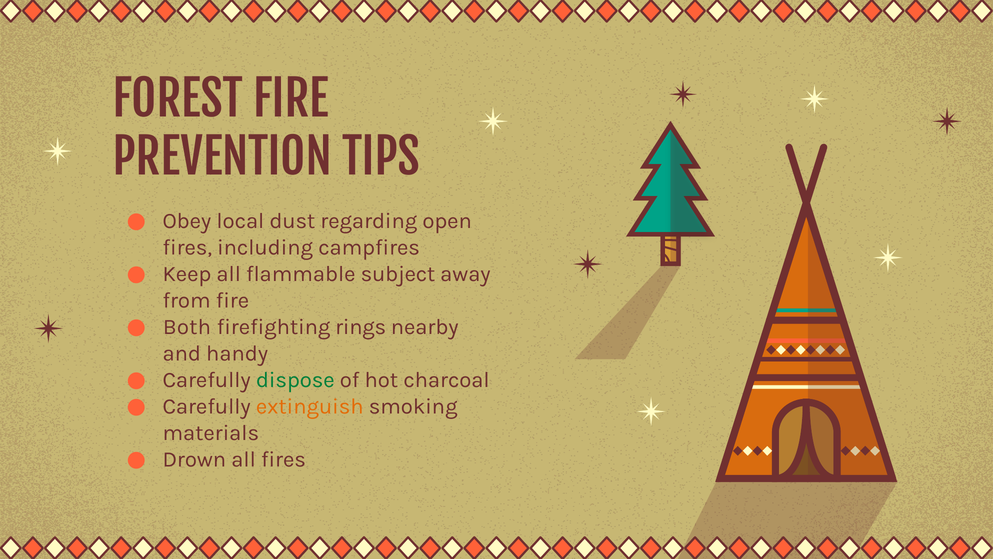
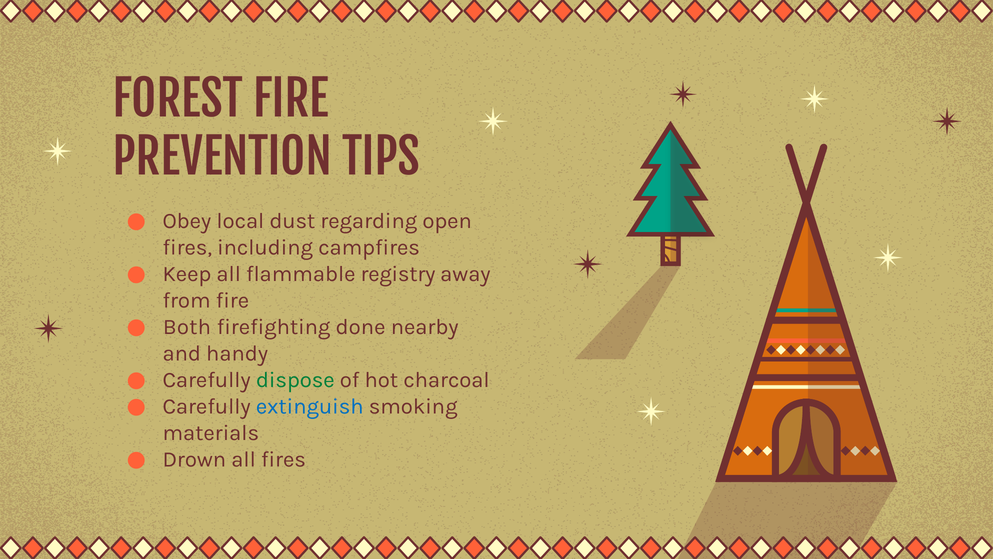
subject: subject -> registry
rings: rings -> done
extinguish colour: orange -> blue
